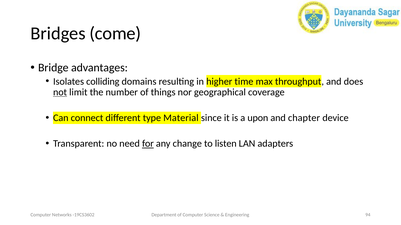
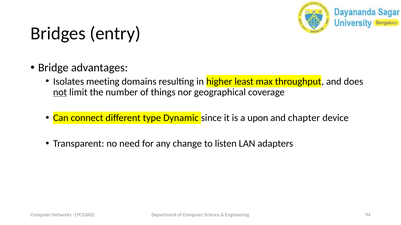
come: come -> entry
colliding: colliding -> meeting
time: time -> least
Material: Material -> Dynamic
for underline: present -> none
